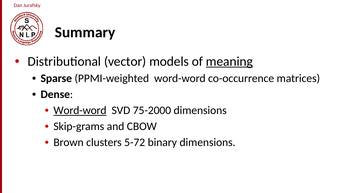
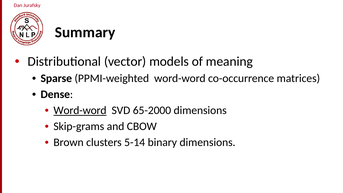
meaning underline: present -> none
75-2000: 75-2000 -> 65-2000
5-72: 5-72 -> 5-14
